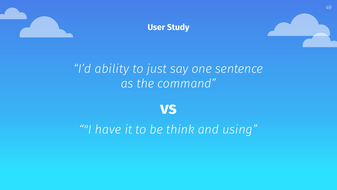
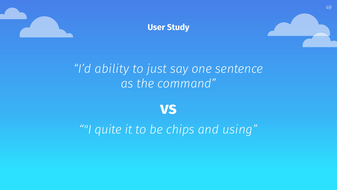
have: have -> quite
think: think -> chips
